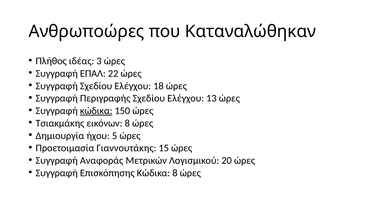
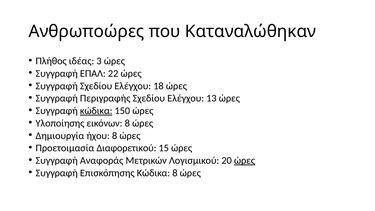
Τσιακμάκης: Τσιακμάκης -> Υλοποίησης
ήχου 5: 5 -> 8
Γιαννουτάκης: Γιαννουτάκης -> Διαφορετικού
ώρες at (245, 161) underline: none -> present
